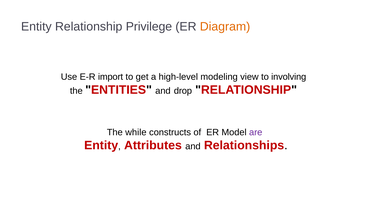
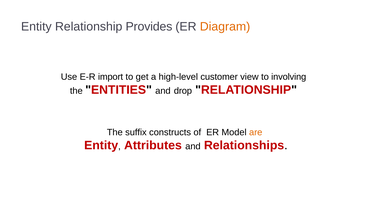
Privilege: Privilege -> Provides
modeling: modeling -> customer
while: while -> suffix
are colour: purple -> orange
